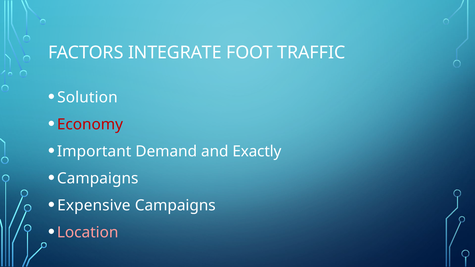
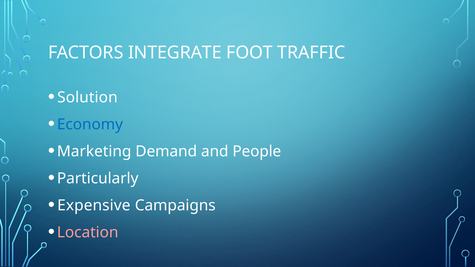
Economy colour: red -> blue
Important: Important -> Marketing
Exactly: Exactly -> People
Campaigns at (98, 179): Campaigns -> Particularly
